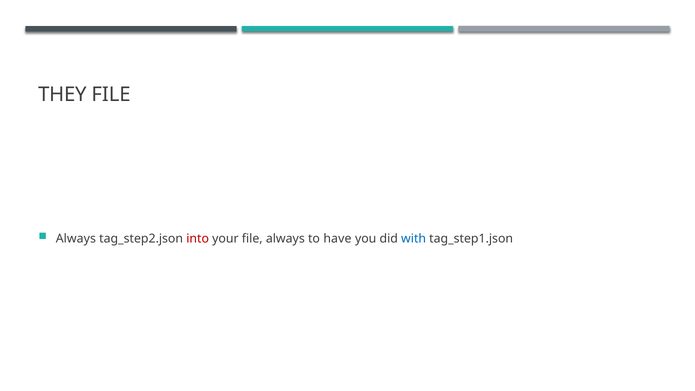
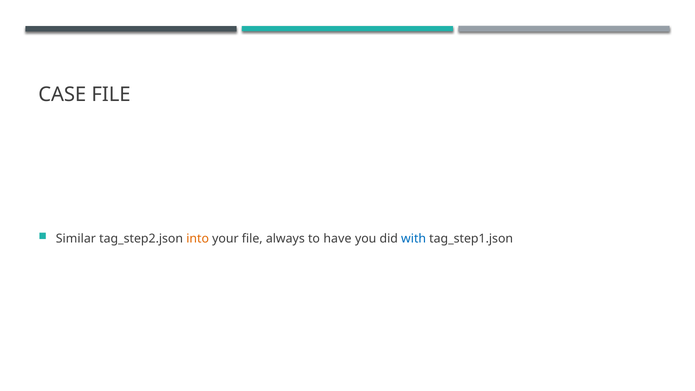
THEY: THEY -> CASE
Always at (76, 239): Always -> Similar
into colour: red -> orange
